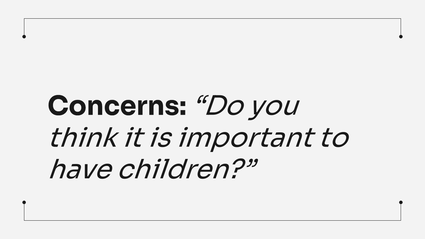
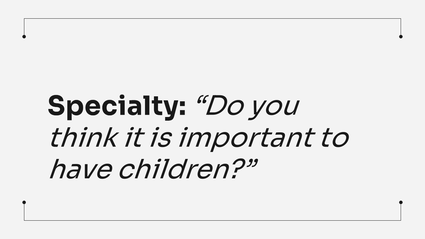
Concerns: Concerns -> Specialty
